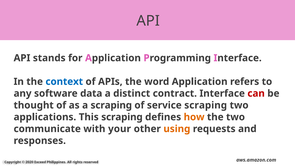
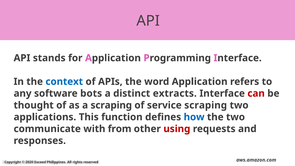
data: data -> bots
contract: contract -> extracts
This scraping: scraping -> function
how colour: orange -> blue
your: your -> from
using colour: orange -> red
